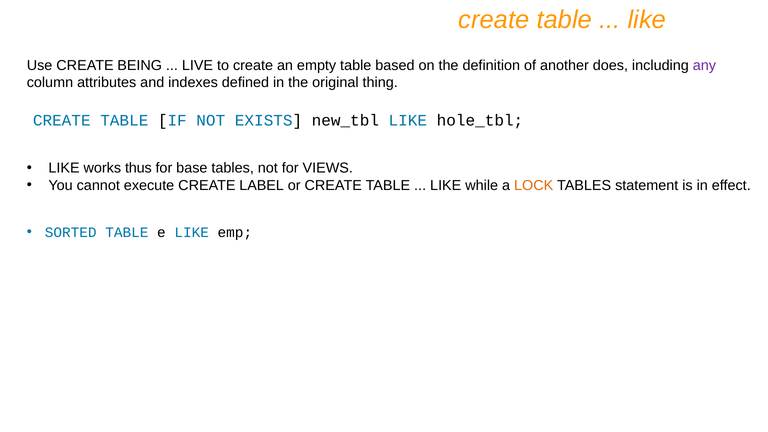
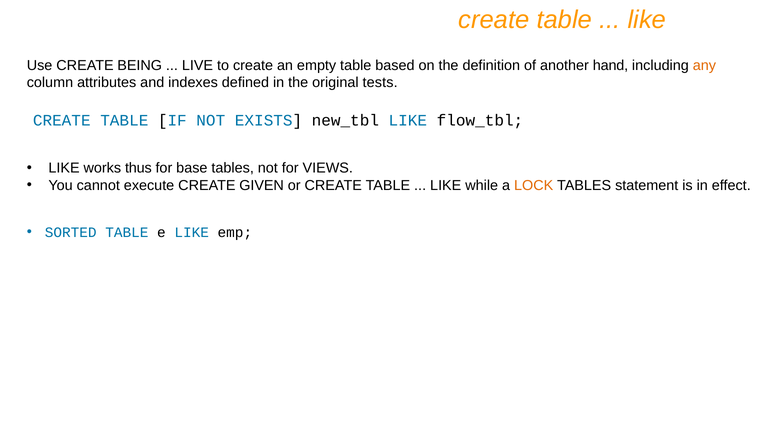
does: does -> hand
any colour: purple -> orange
thing: thing -> tests
hole_tbl: hole_tbl -> flow_tbl
LABEL: LABEL -> GIVEN
